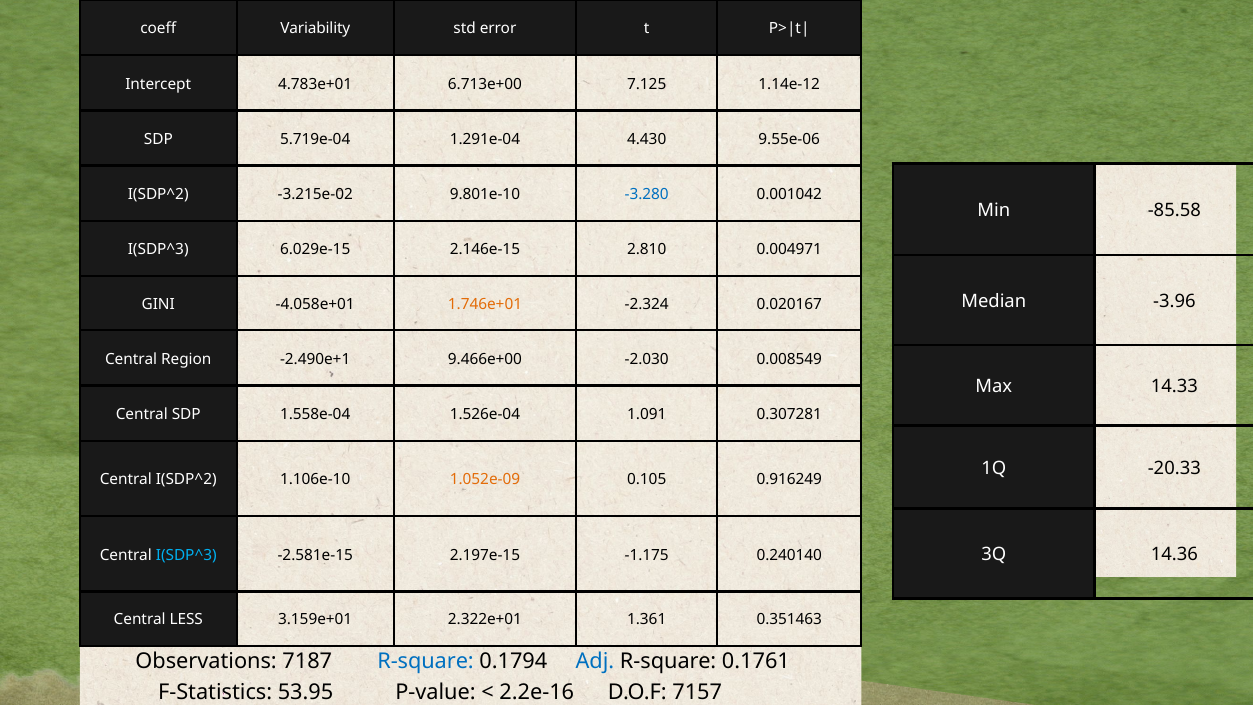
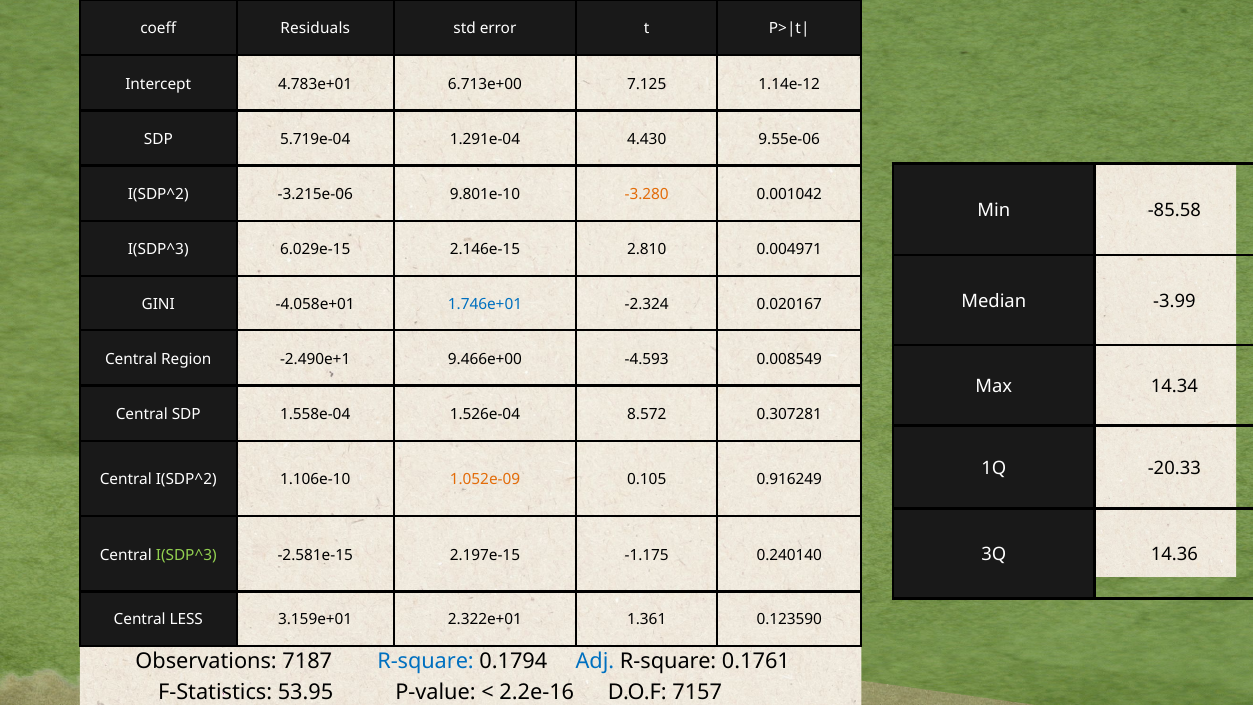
Variability: Variability -> Residuals
-3.215e-02: -3.215e-02 -> -3.215e-06
-3.280 colour: blue -> orange
-3.96: -3.96 -> -3.99
1.746e+01 colour: orange -> blue
-2.030: -2.030 -> -4.593
14.33: 14.33 -> 14.34
1.091: 1.091 -> 8.572
I(SDP^3 at (186, 555) colour: light blue -> light green
0.351463: 0.351463 -> 0.123590
